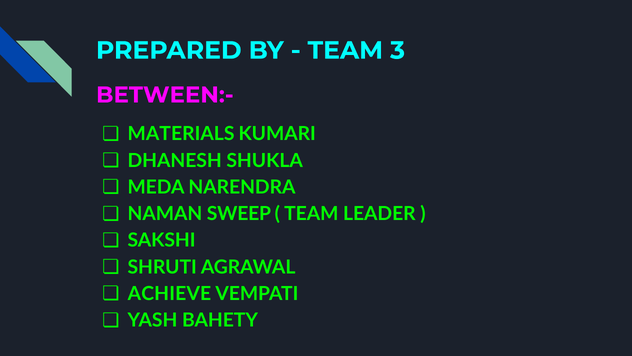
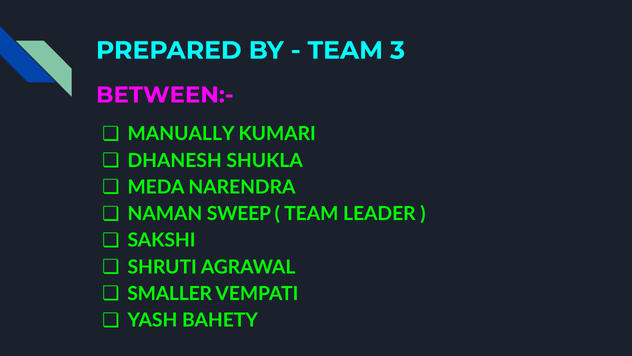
MATERIALS: MATERIALS -> MANUALLY
ACHIEVE: ACHIEVE -> SMALLER
